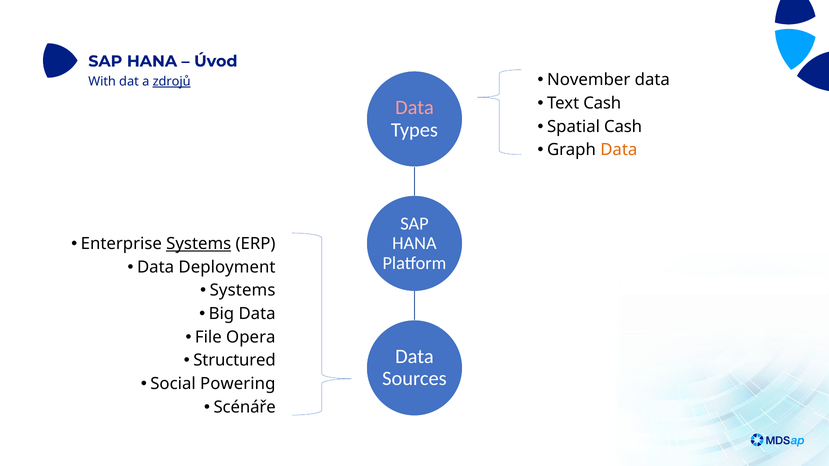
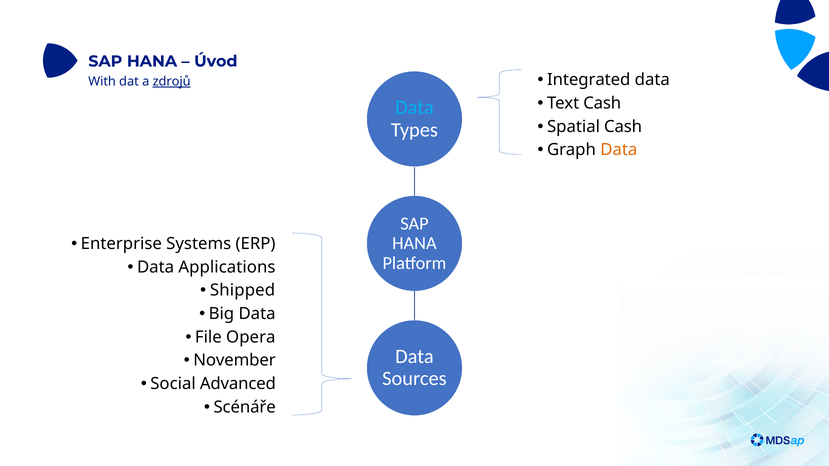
November: November -> Integrated
Data at (415, 108) colour: pink -> light blue
Systems at (199, 244) underline: present -> none
Deployment: Deployment -> Applications
Systems at (243, 291): Systems -> Shipped
Structured: Structured -> November
Powering: Powering -> Advanced
